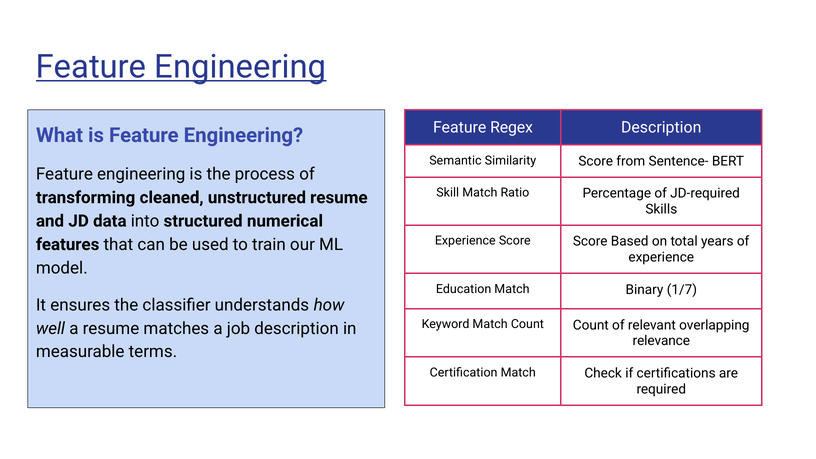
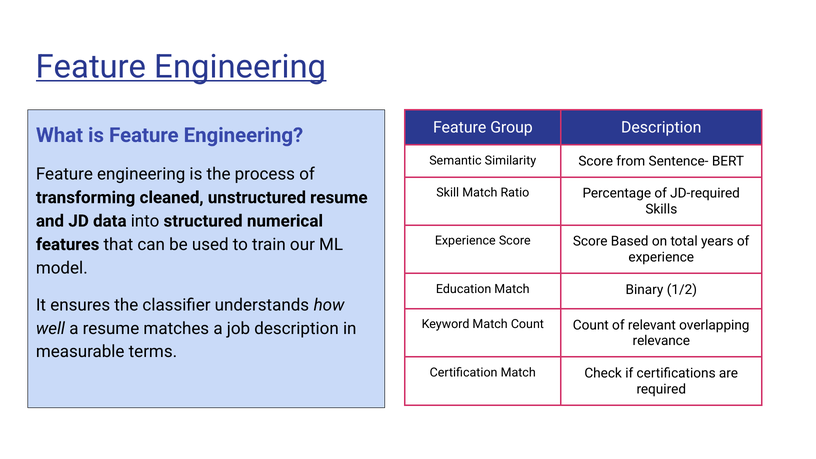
Regex: Regex -> Group
1/7: 1/7 -> 1/2
